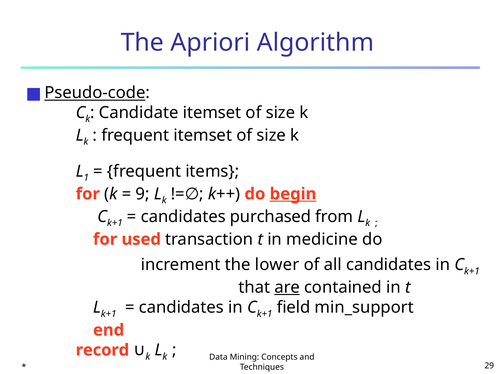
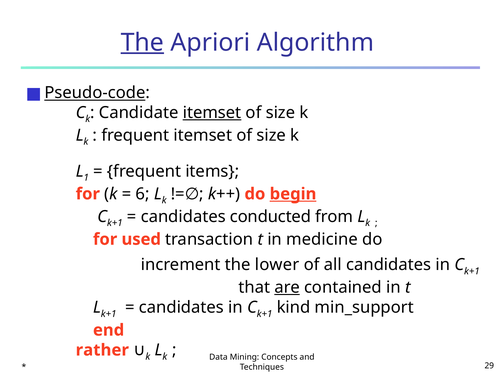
The at (142, 42) underline: none -> present
itemset at (212, 113) underline: none -> present
9: 9 -> 6
purchased: purchased -> conducted
field: field -> kind
record: record -> rather
